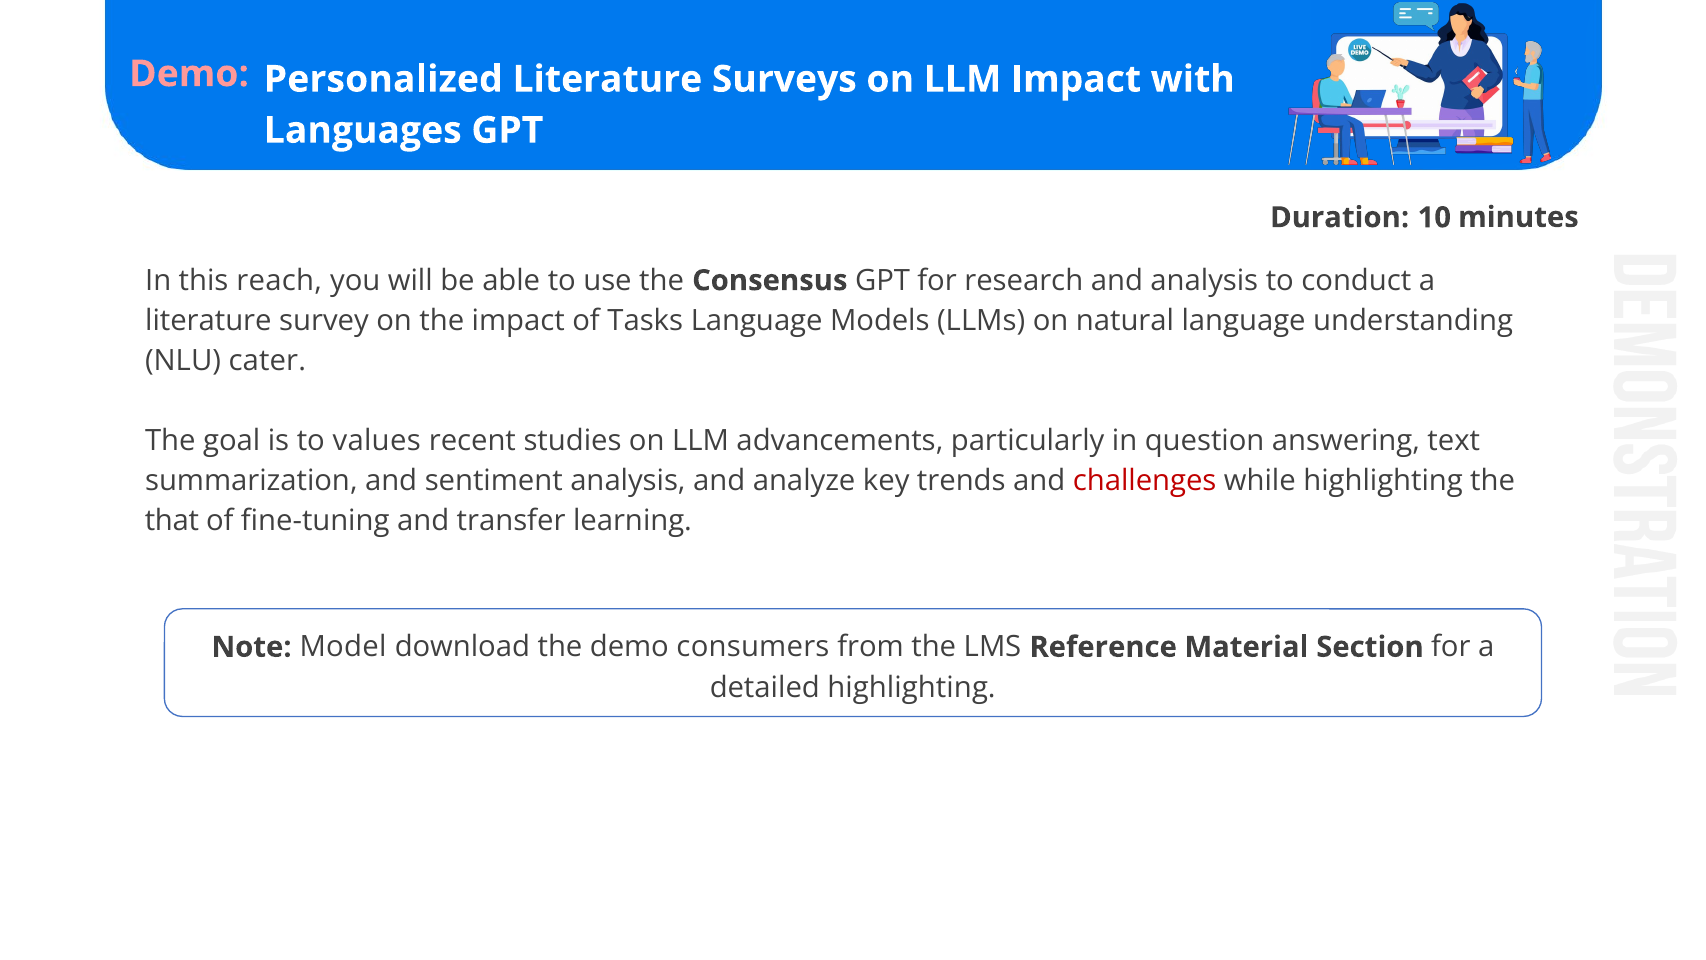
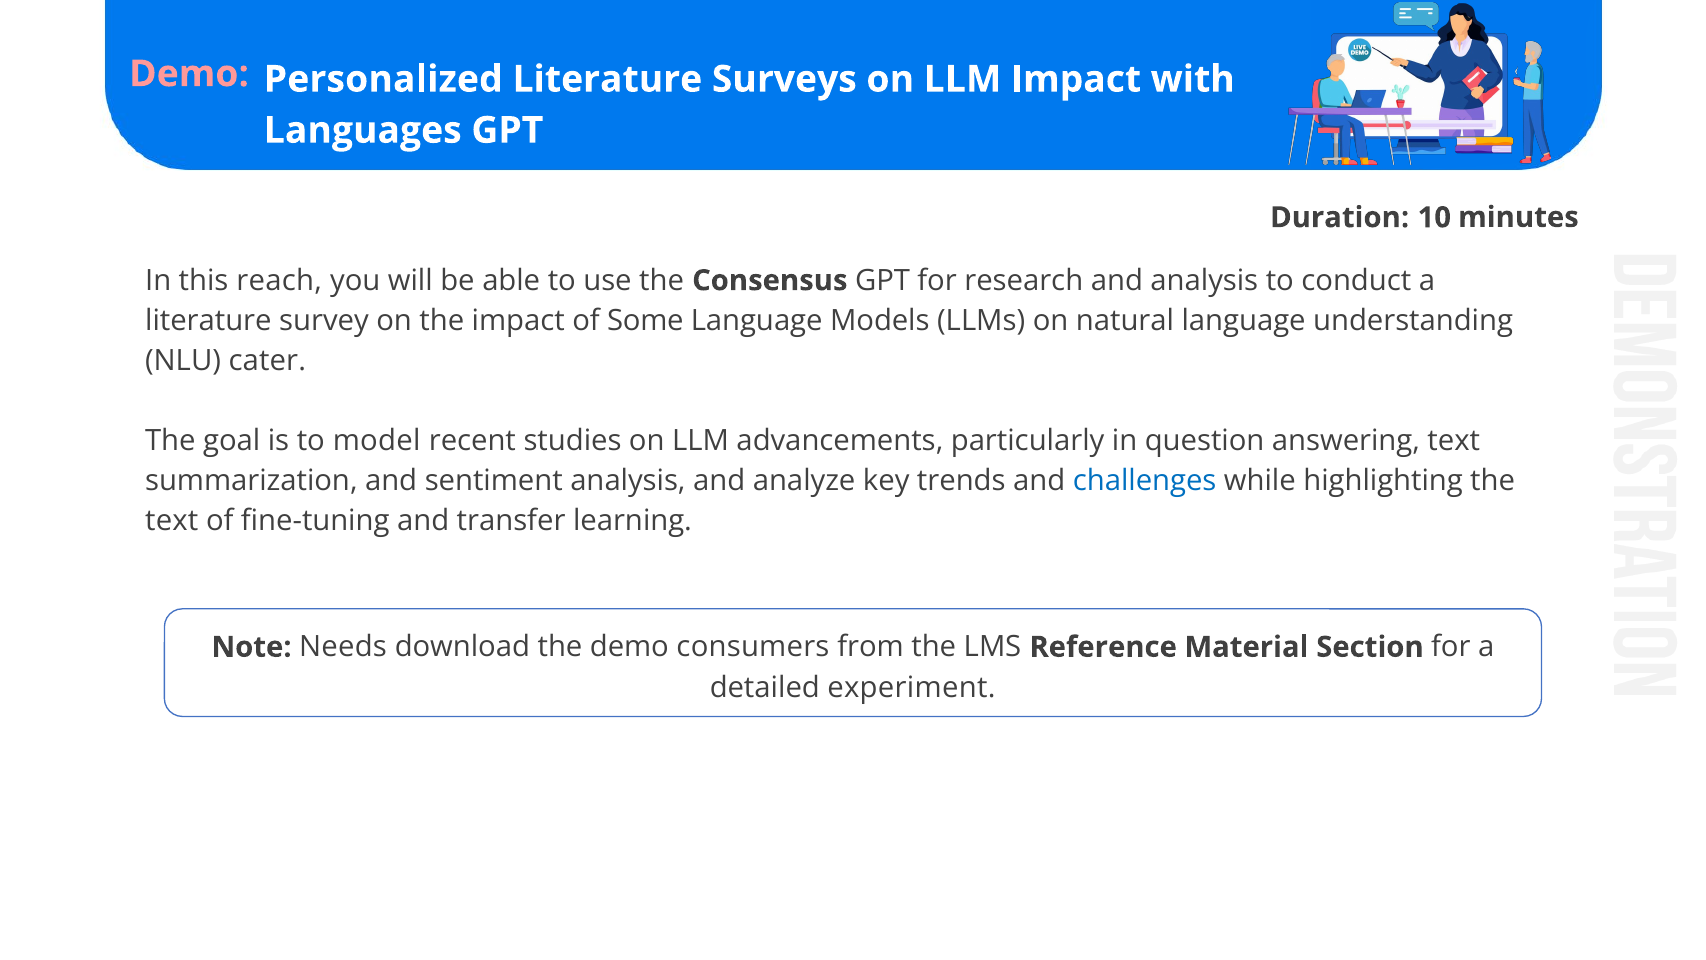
Tasks: Tasks -> Some
values: values -> model
challenges colour: red -> blue
that at (172, 521): that -> text
Model: Model -> Needs
detailed highlighting: highlighting -> experiment
